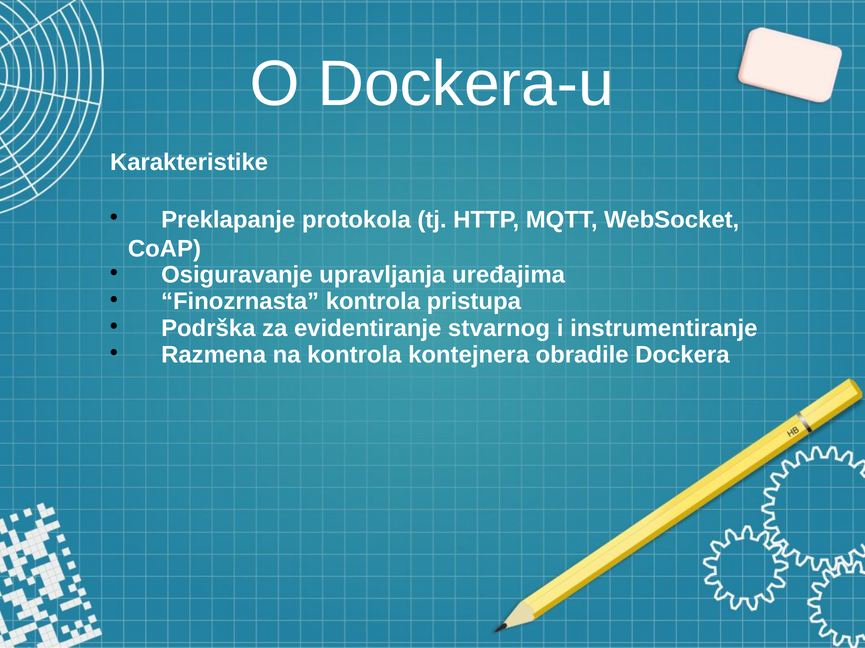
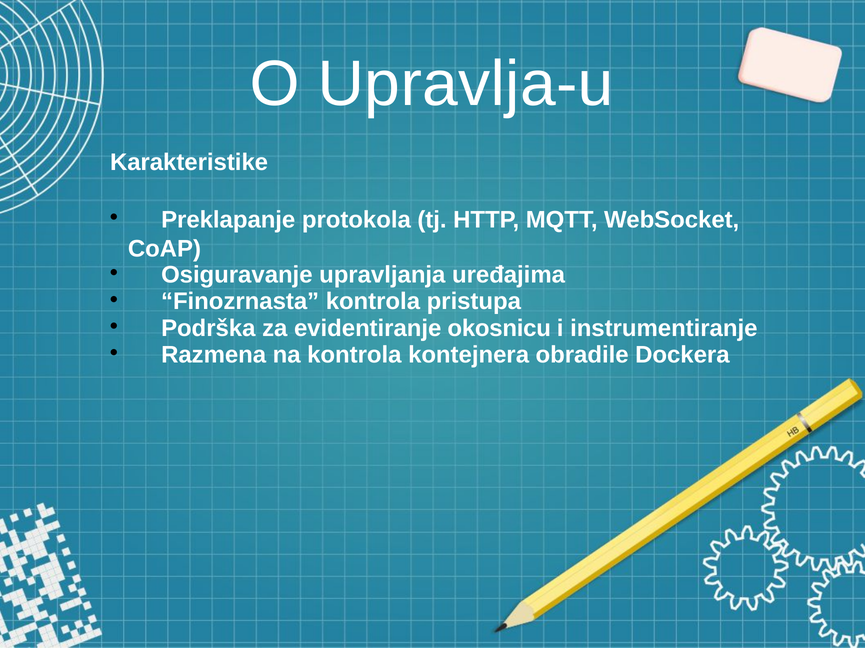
Dockera-u: Dockera-u -> Upravlja-u
stvarnog: stvarnog -> okosnicu
